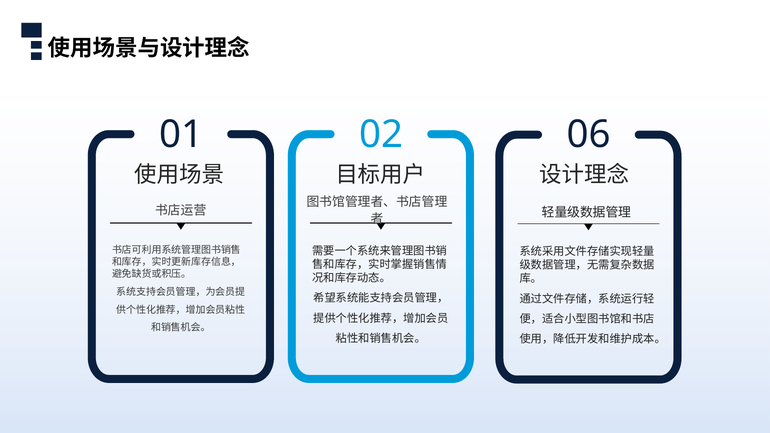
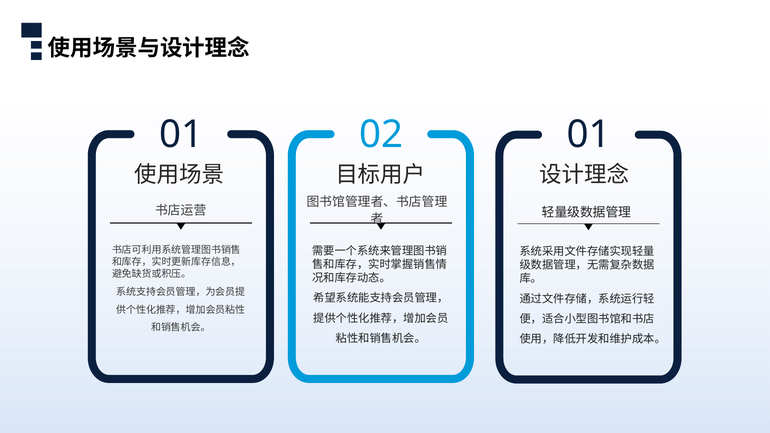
01 06: 06 -> 01
